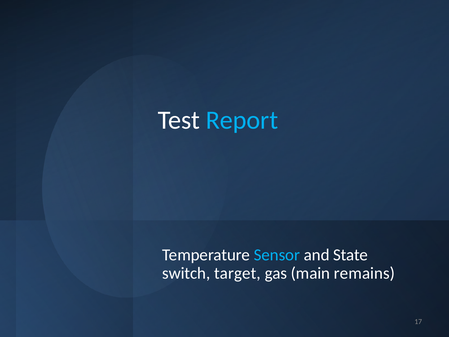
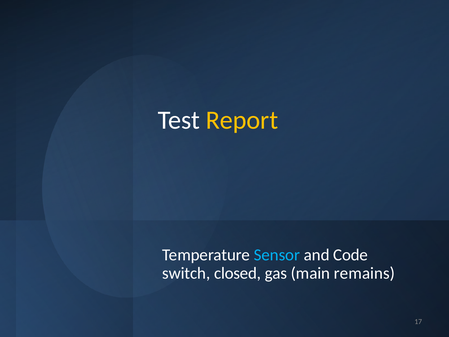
Report colour: light blue -> yellow
State: State -> Code
target: target -> closed
